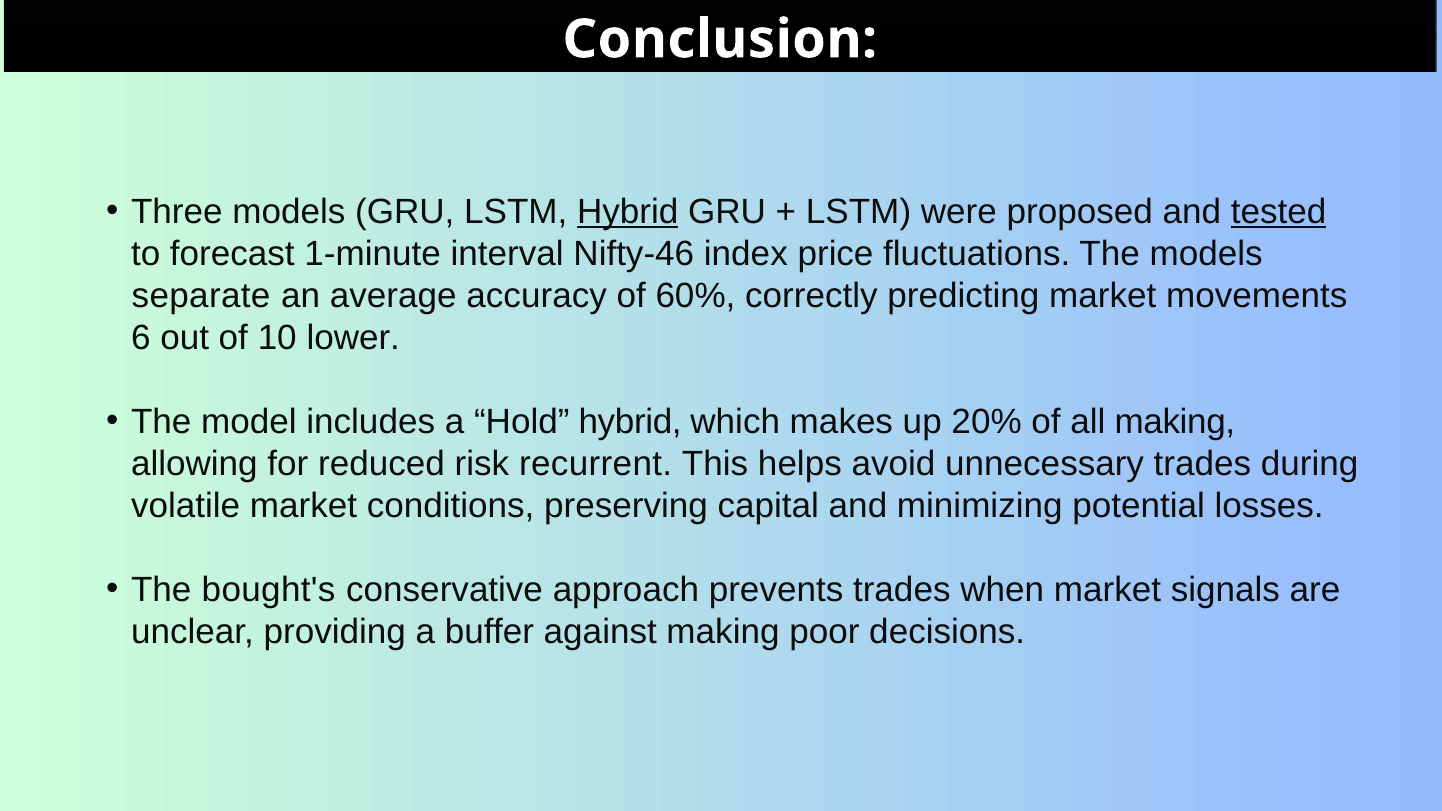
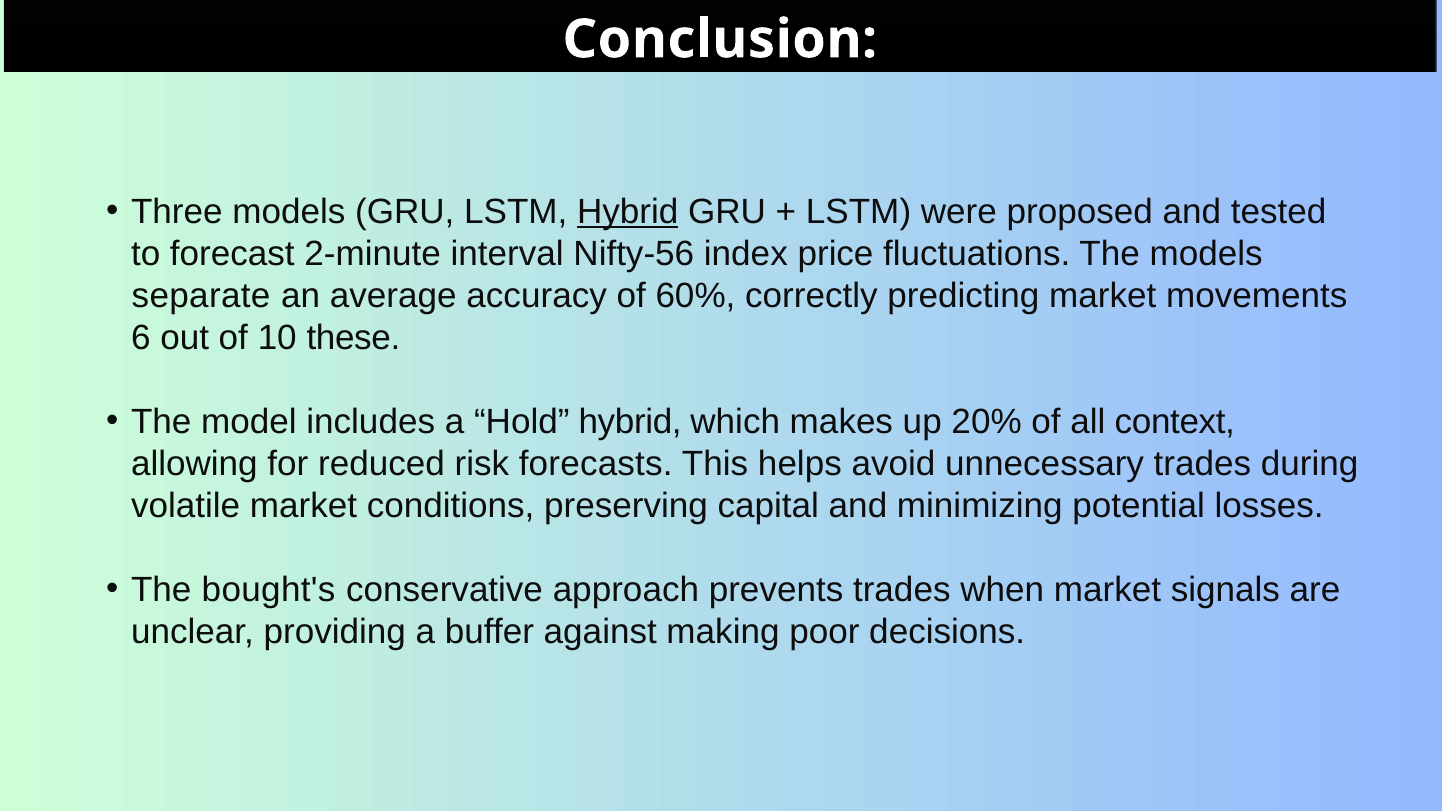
tested underline: present -> none
1-minute: 1-minute -> 2-minute
Nifty-46: Nifty-46 -> Nifty-56
lower: lower -> these
all making: making -> context
recurrent: recurrent -> forecasts
